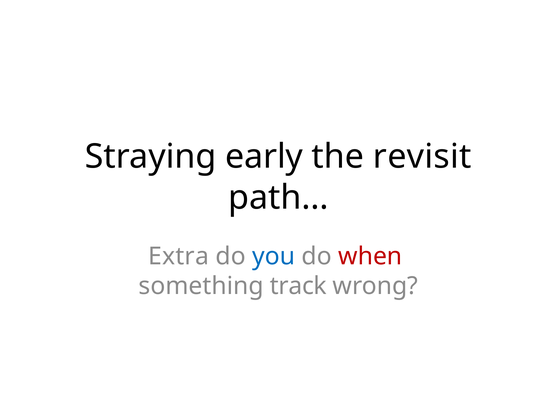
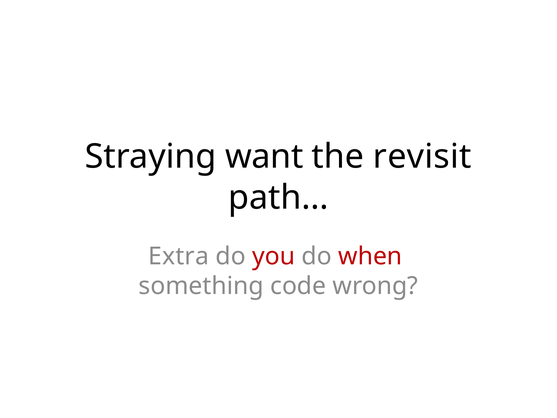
early: early -> want
you colour: blue -> red
track: track -> code
